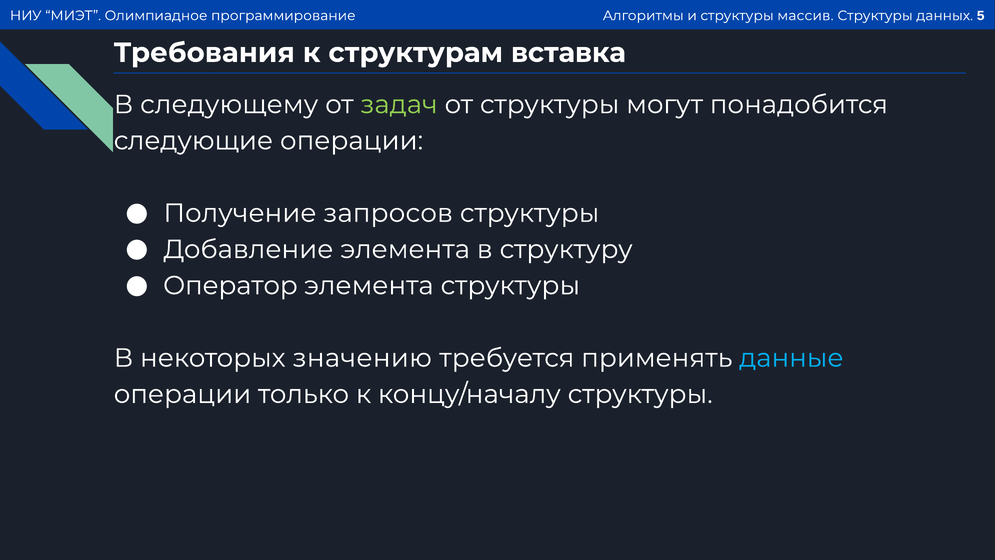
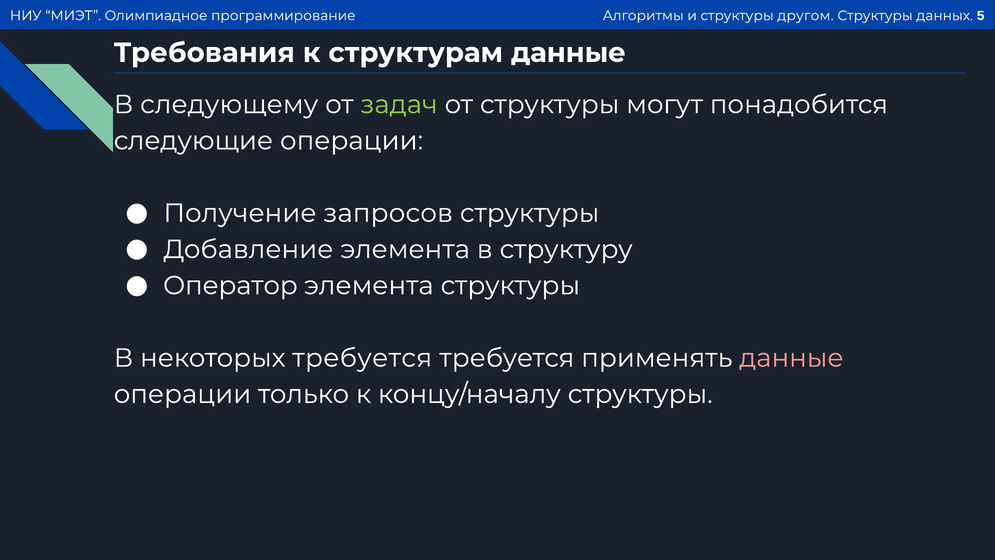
массив: массив -> другом
структурам вставка: вставка -> данные
некоторых значению: значению -> требуется
данные at (791, 358) colour: light blue -> pink
